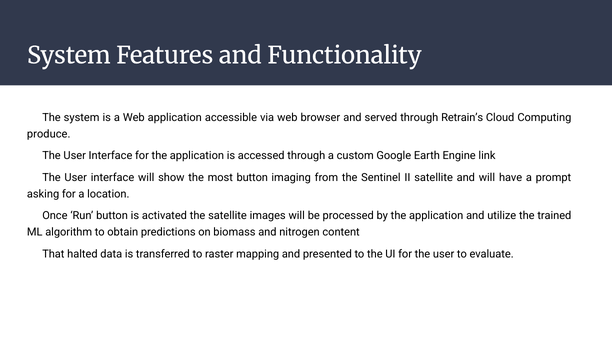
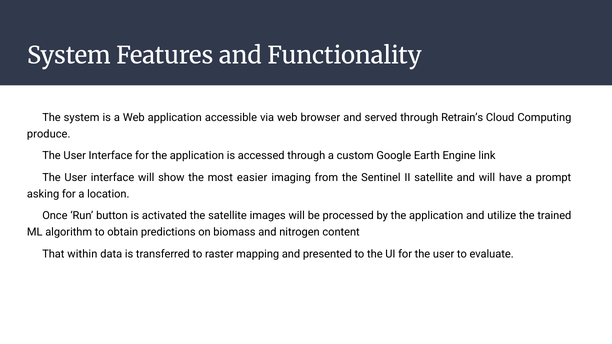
most button: button -> easier
halted: halted -> within
